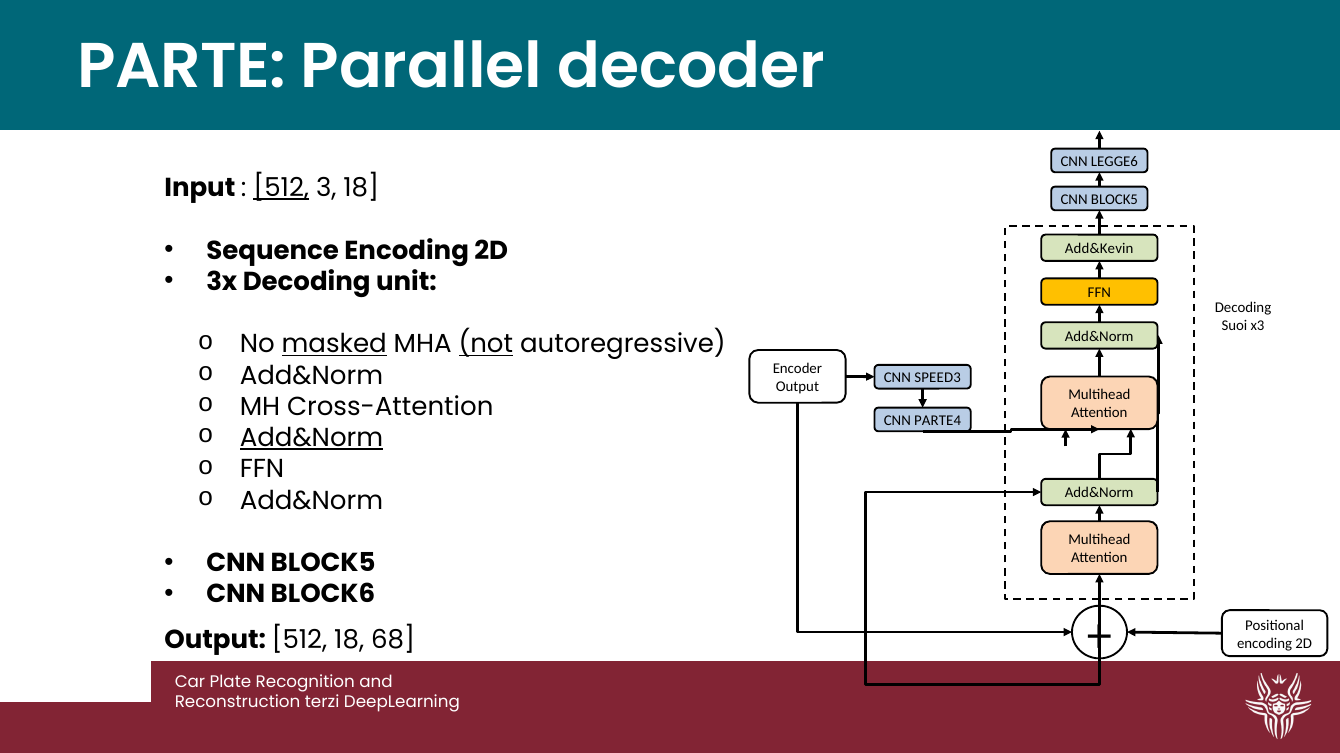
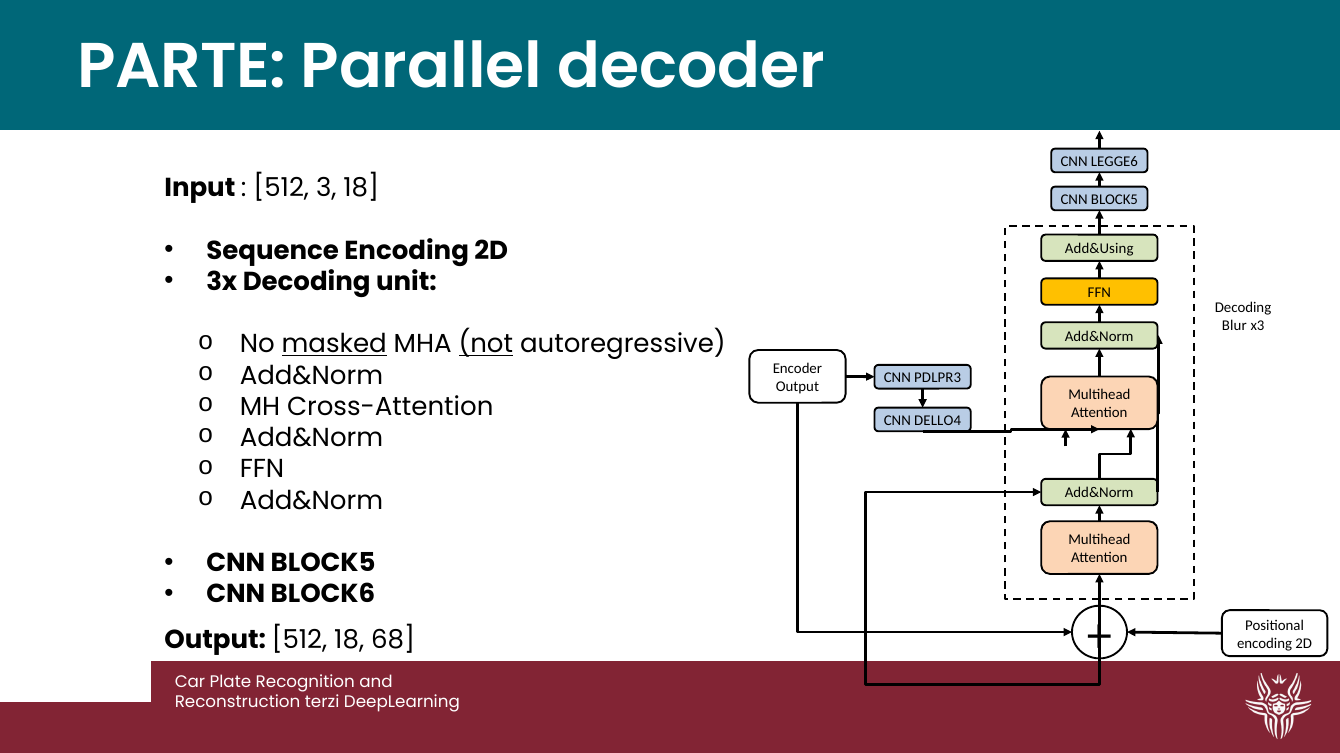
512 at (281, 188) underline: present -> none
Add&Kevin: Add&Kevin -> Add&Using
Suoi: Suoi -> Blur
SPEED3: SPEED3 -> PDLPR3
PARTE4: PARTE4 -> DELLO4
Add&Norm at (312, 438) underline: present -> none
